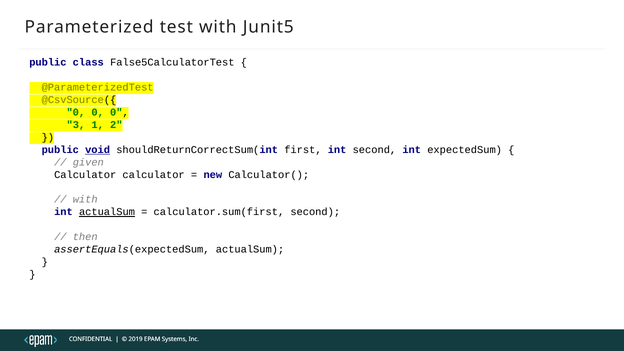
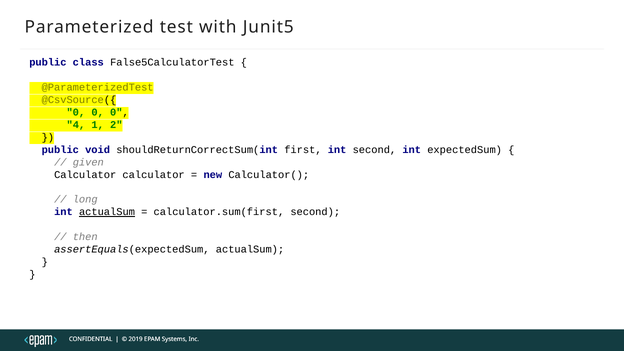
3: 3 -> 4
void underline: present -> none
with at (85, 200): with -> long
